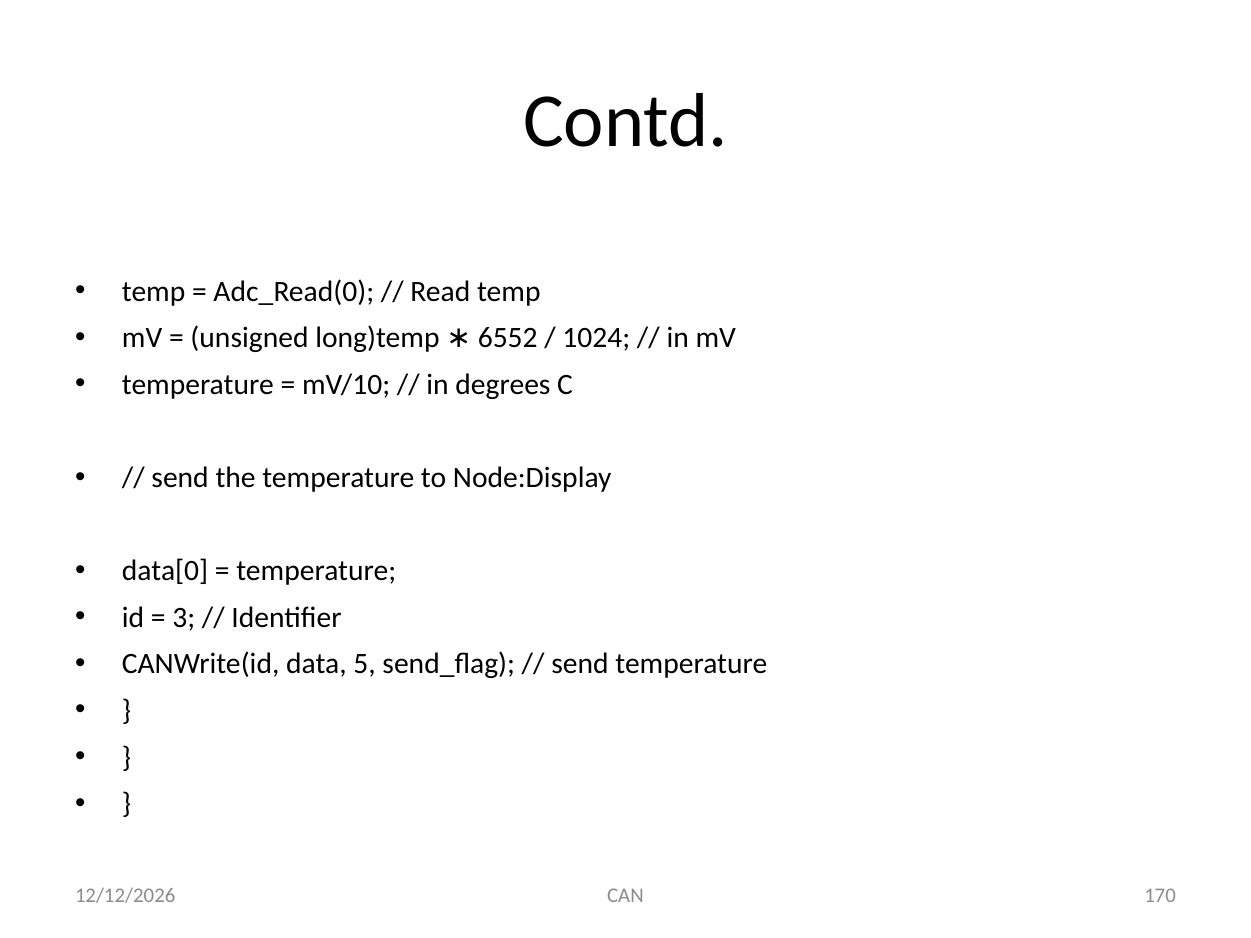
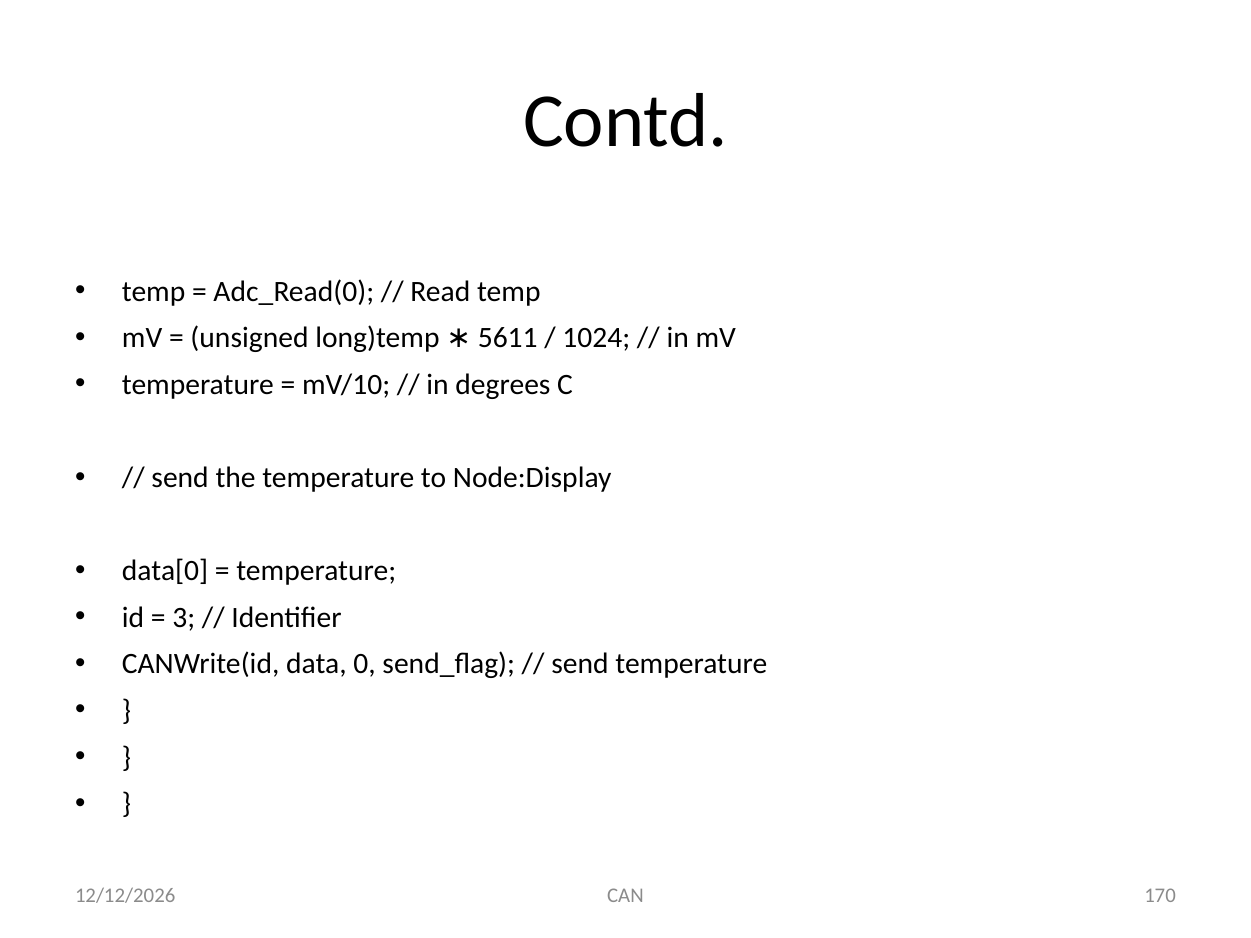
6552: 6552 -> 5611
5: 5 -> 0
